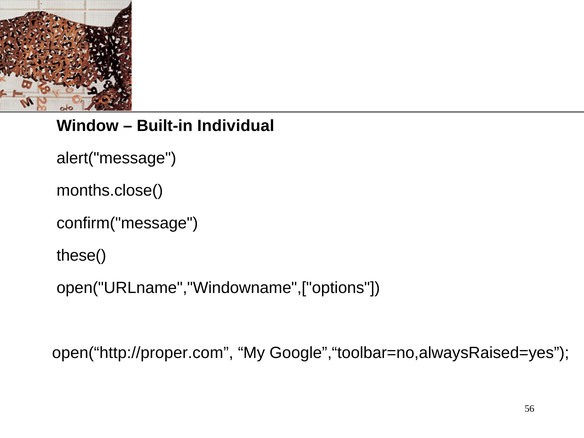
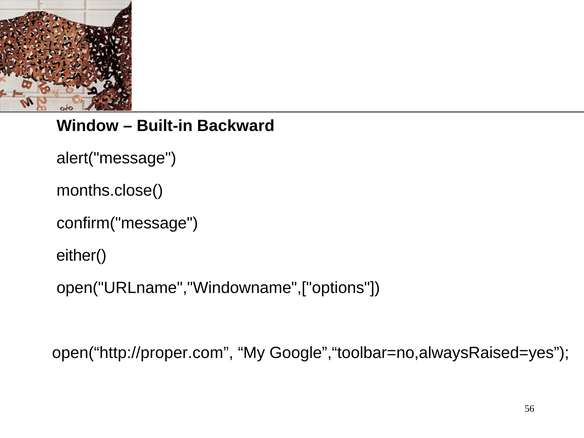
Individual: Individual -> Backward
these(: these( -> either(
